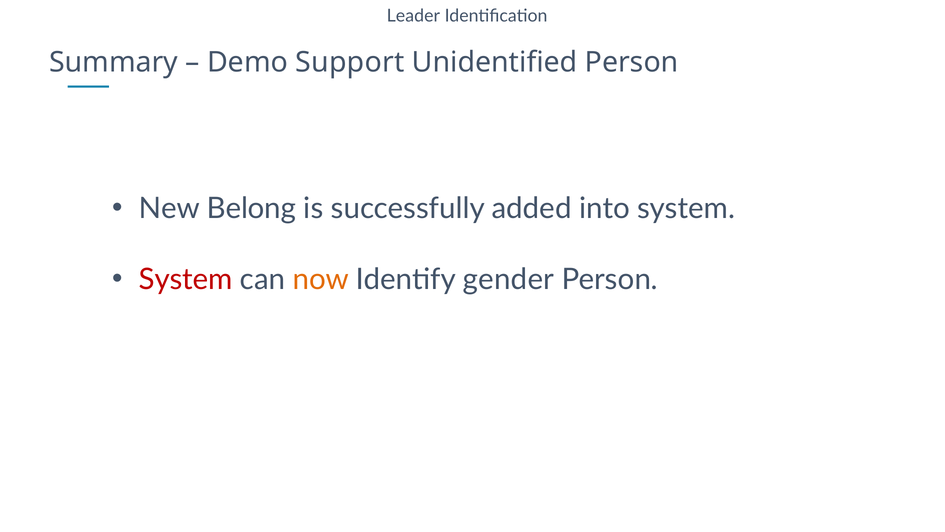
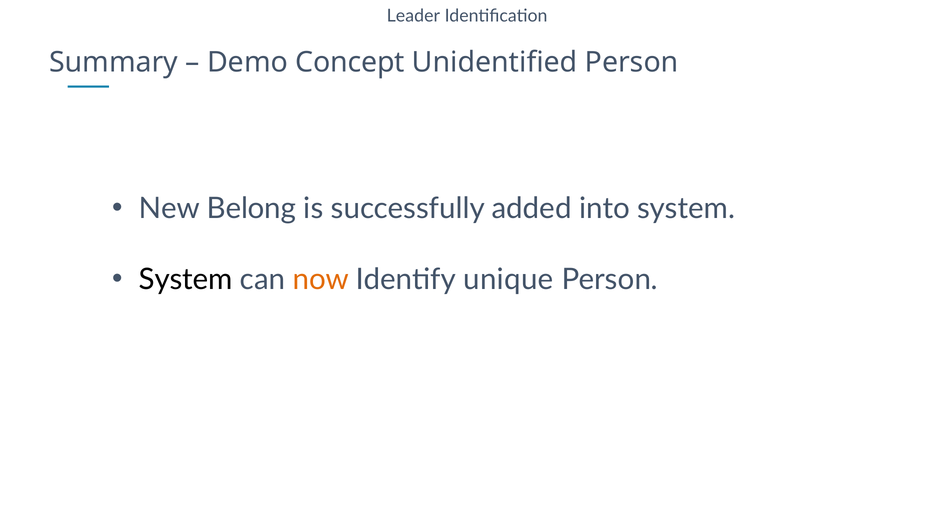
Support: Support -> Concept
System at (186, 279) colour: red -> black
gender: gender -> unique
